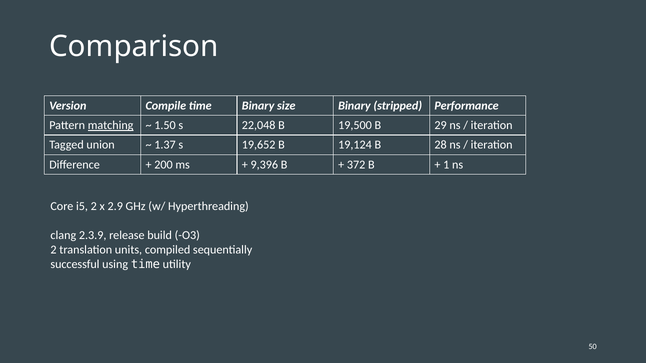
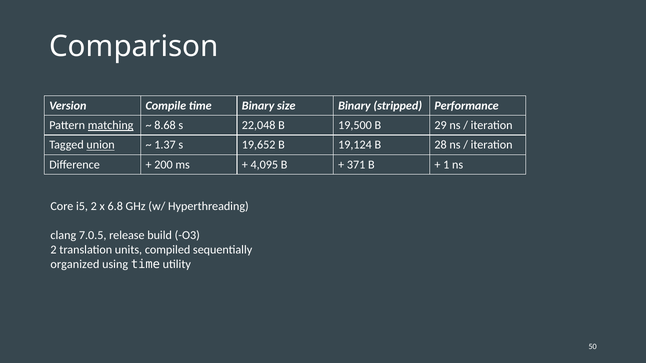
1.50: 1.50 -> 8.68
union underline: none -> present
9,396: 9,396 -> 4,095
372: 372 -> 371
2.9: 2.9 -> 6.8
2.3.9: 2.3.9 -> 7.0.5
successful: successful -> organized
